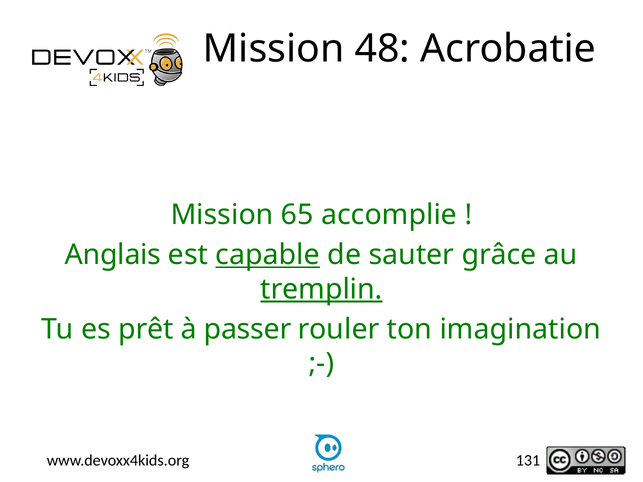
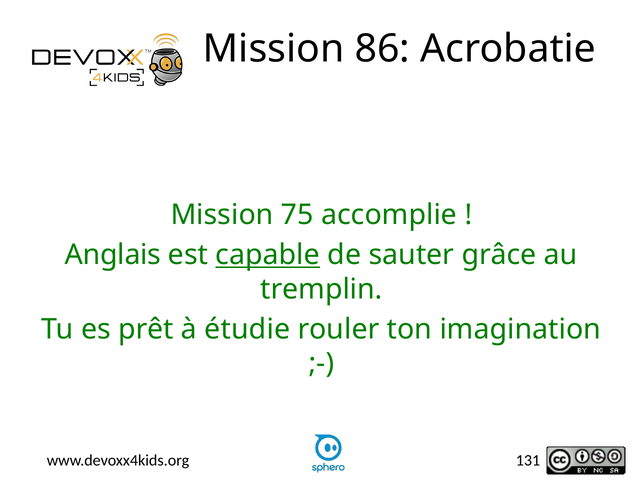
48: 48 -> 86
65: 65 -> 75
tremplin underline: present -> none
passer: passer -> étudie
